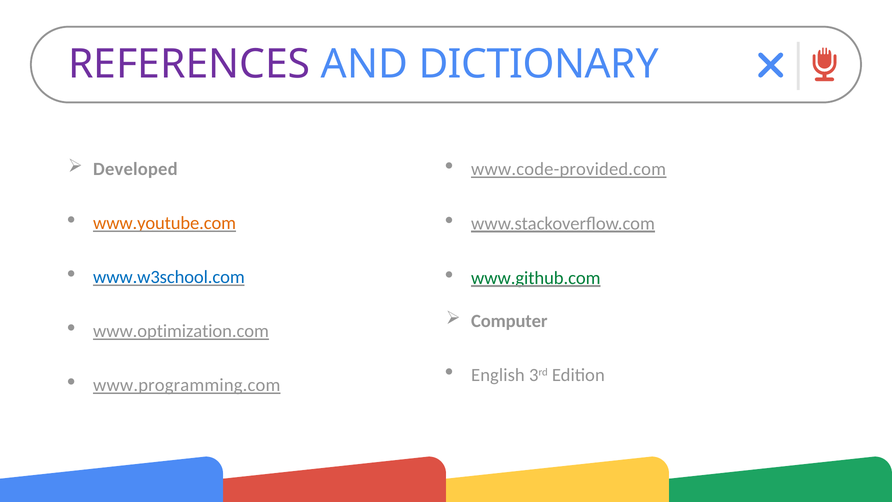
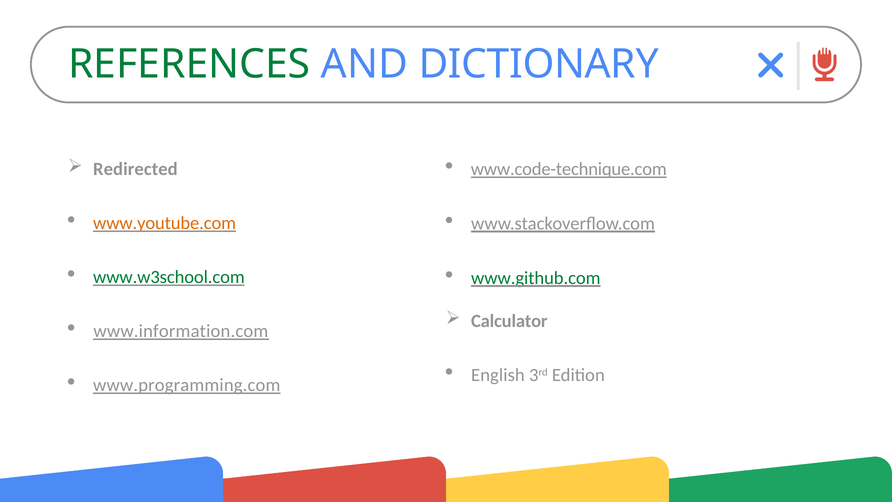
REFERENCES colour: purple -> green
Developed: Developed -> Redirected
www.code-provided.com: www.code-provided.com -> www.code-technique.com
www.w3school.com colour: blue -> green
Computer: Computer -> Calculator
www.optimization.com: www.optimization.com -> www.information.com
